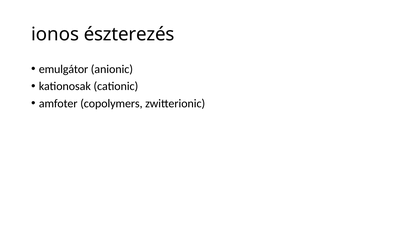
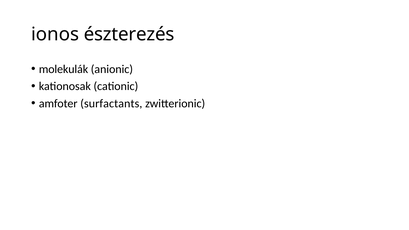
emulgátor: emulgátor -> molekulák
copolymers: copolymers -> surfactants
